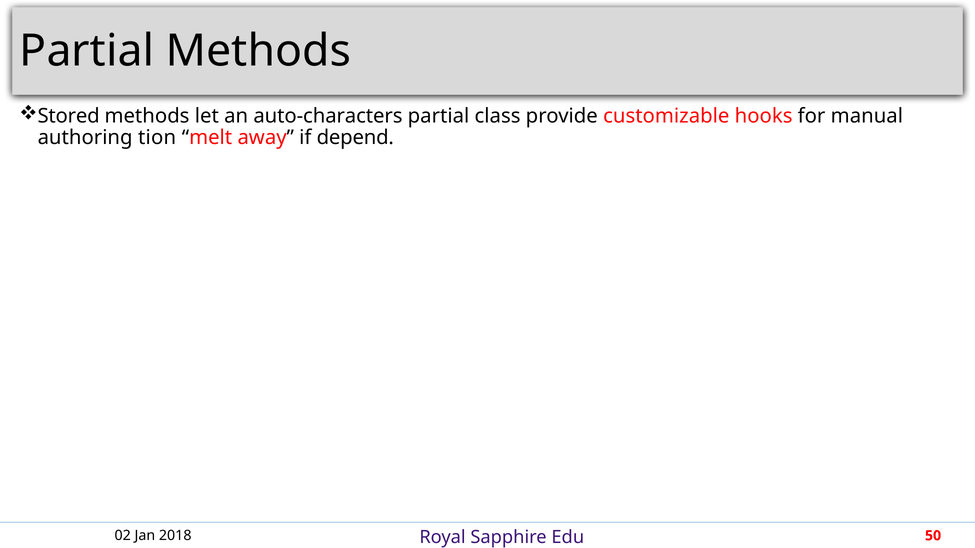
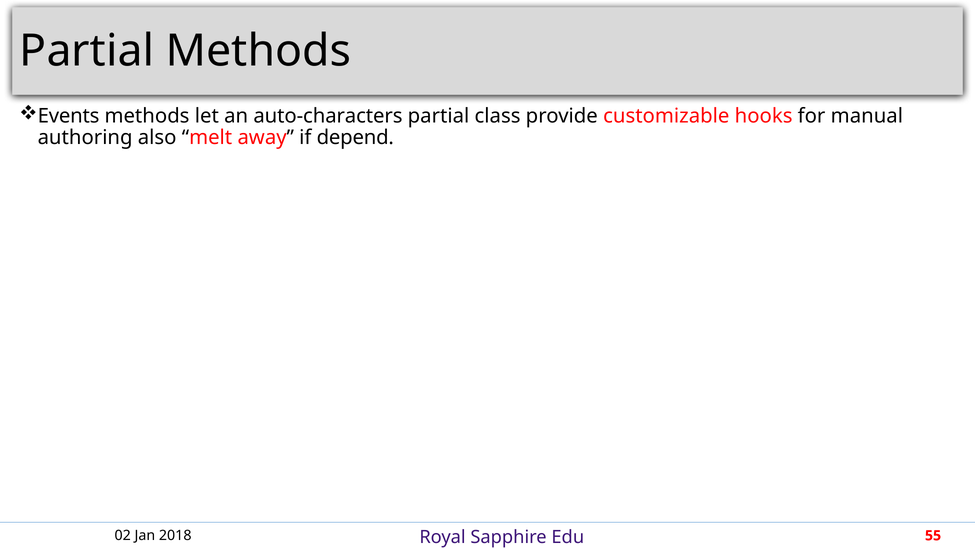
Stored: Stored -> Events
tion: tion -> also
50: 50 -> 55
